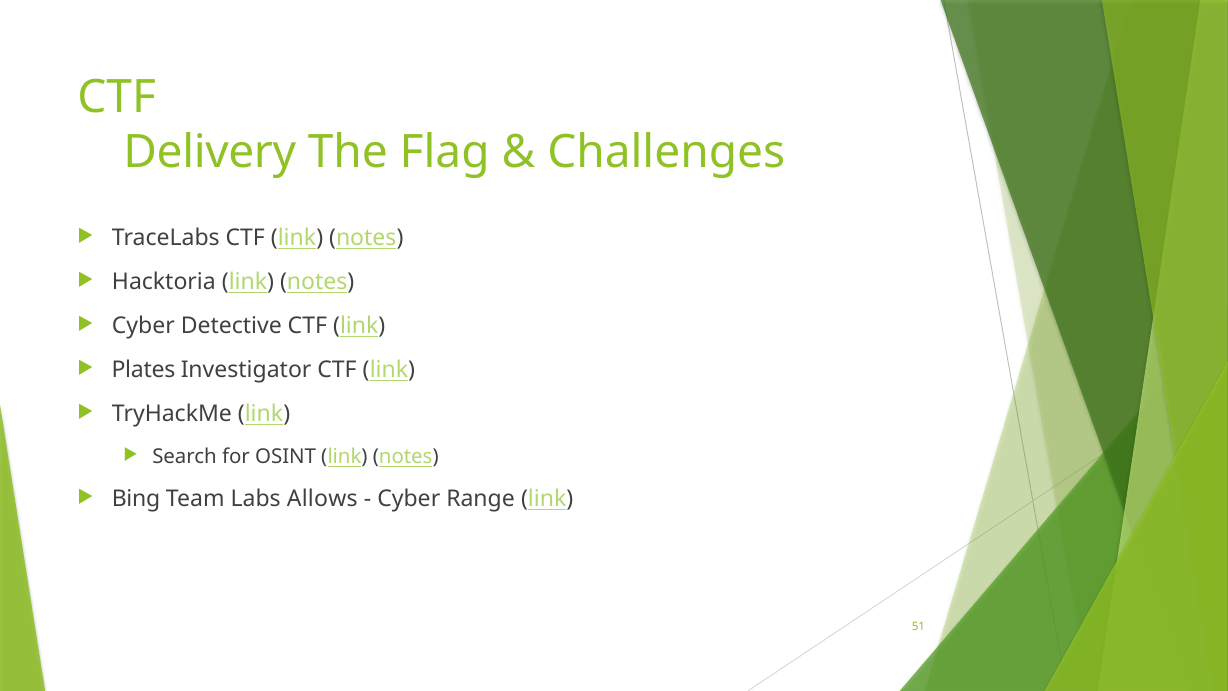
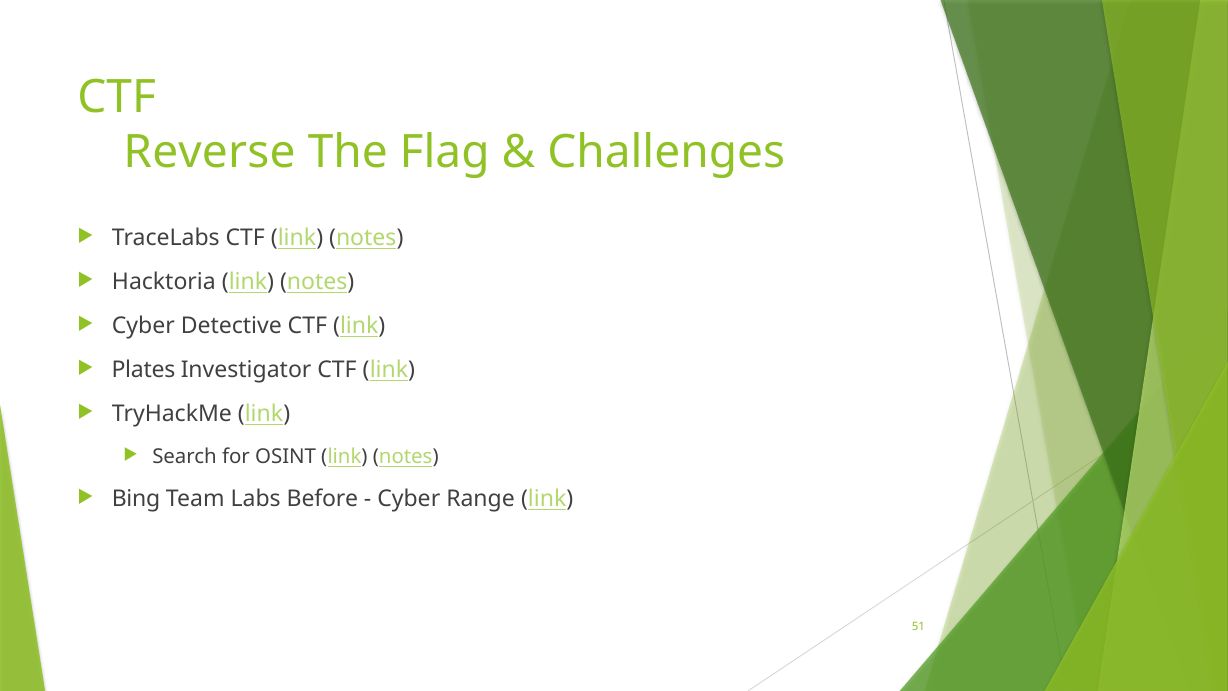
Delivery: Delivery -> Reverse
Allows: Allows -> Before
